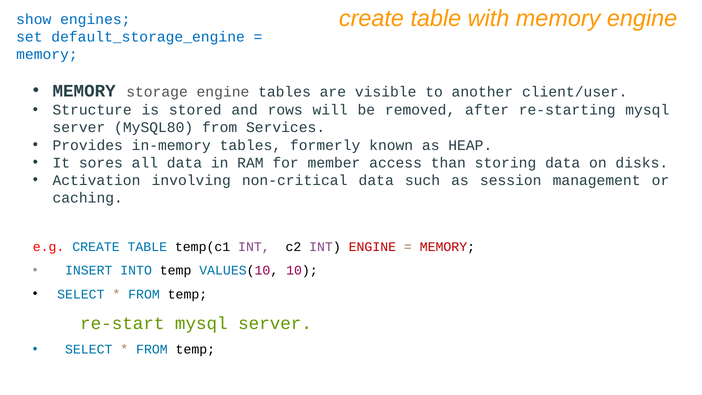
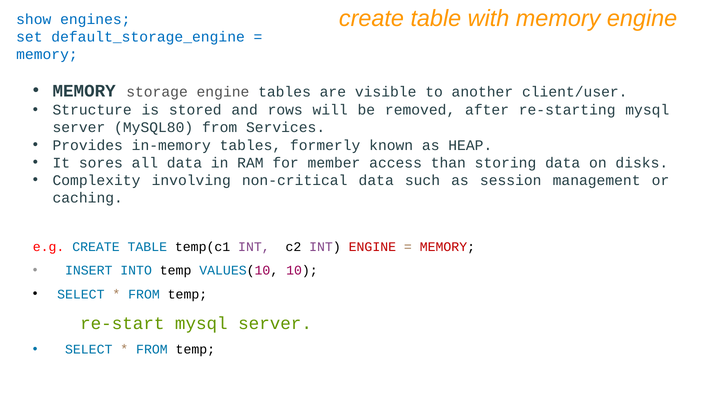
Activation: Activation -> Complexity
